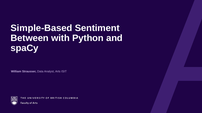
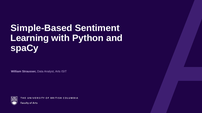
Between: Between -> Learning
